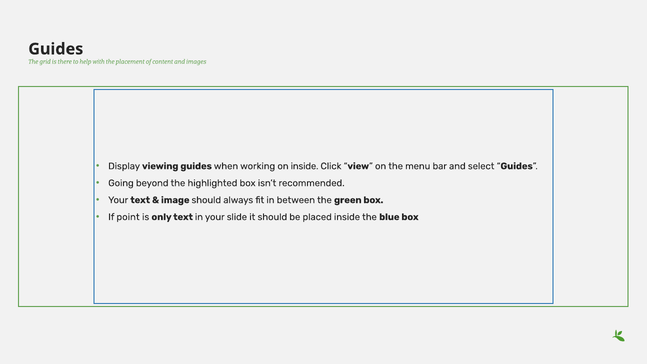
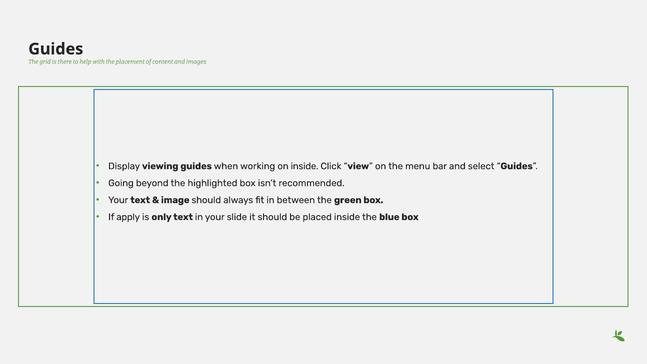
point: point -> apply
